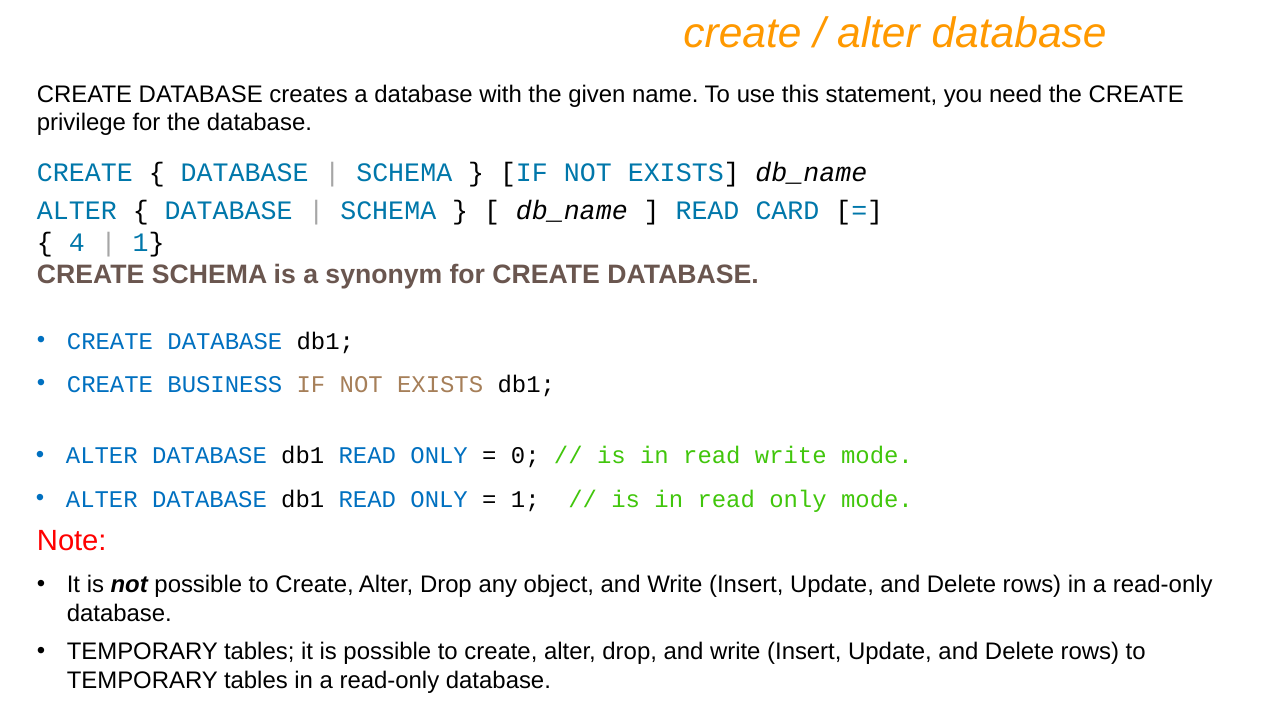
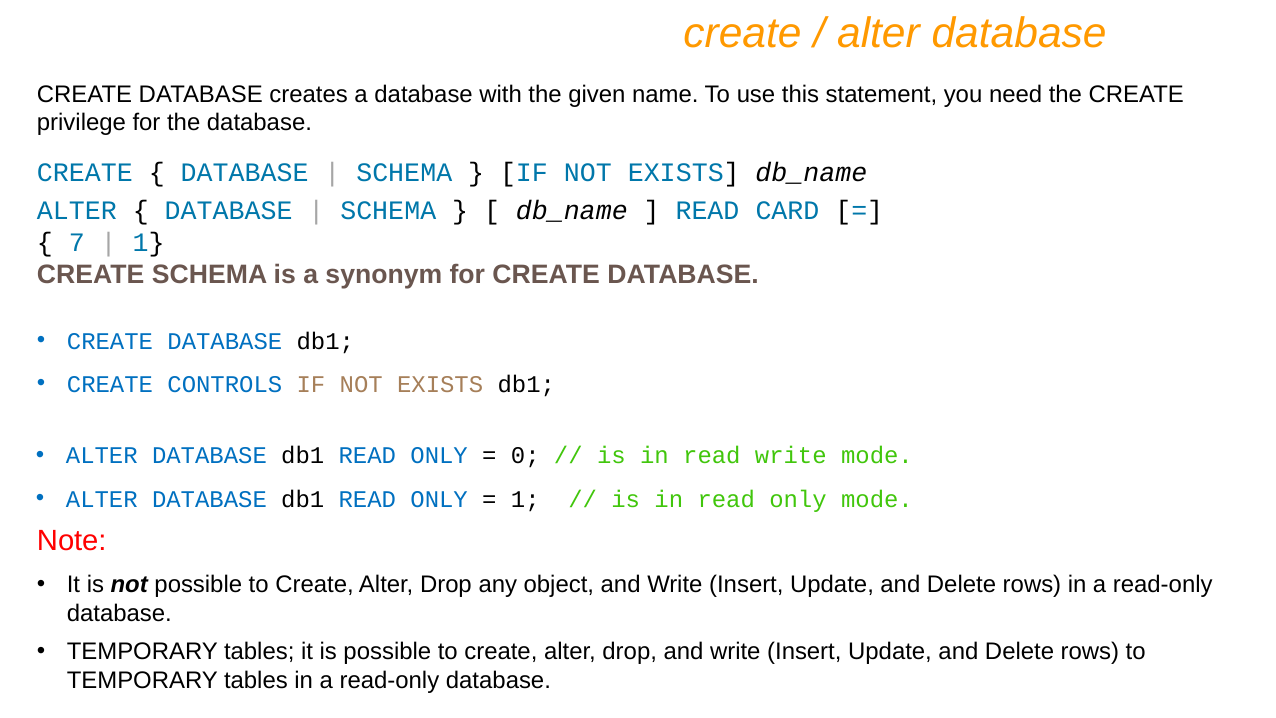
4: 4 -> 7
BUSINESS: BUSINESS -> CONTROLS
